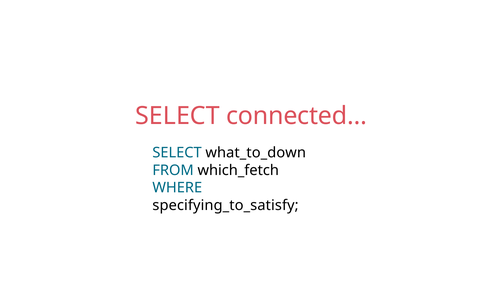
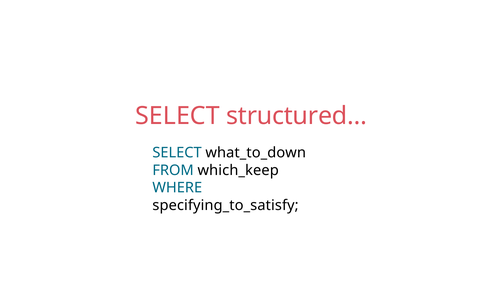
connected…: connected… -> structured…
which_fetch: which_fetch -> which_keep
